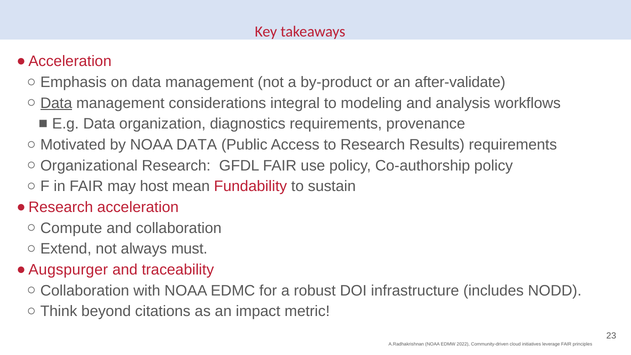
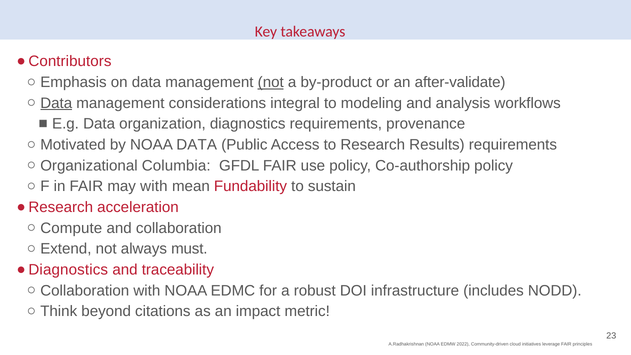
Acceleration at (70, 61): Acceleration -> Contributors
not at (271, 82) underline: none -> present
Organizational Research: Research -> Columbia
may host: host -> with
Augspurger at (68, 270): Augspurger -> Diagnostics
